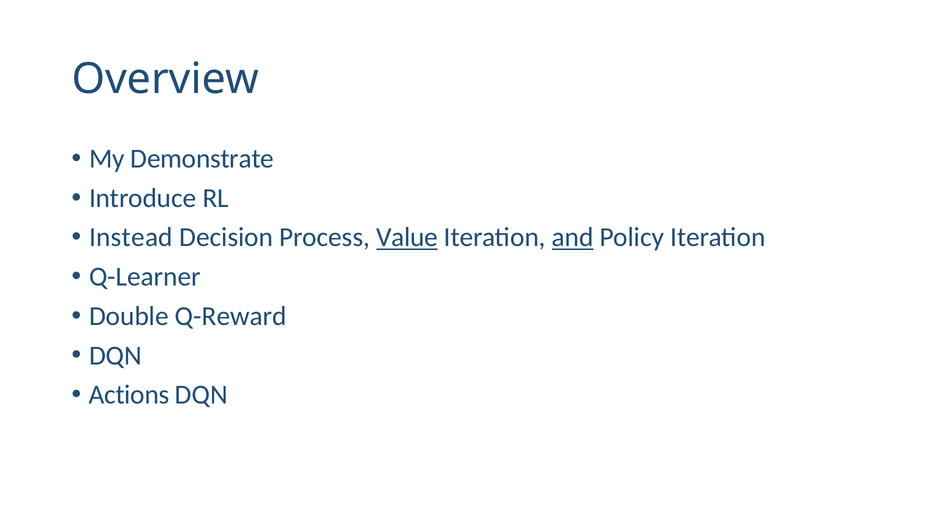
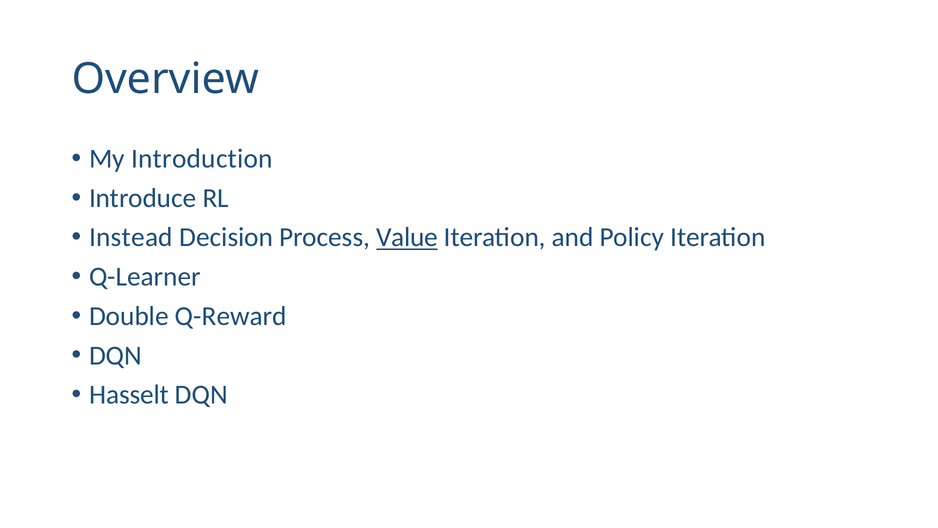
Demonstrate: Demonstrate -> Introduction
and underline: present -> none
Actions: Actions -> Hasselt
